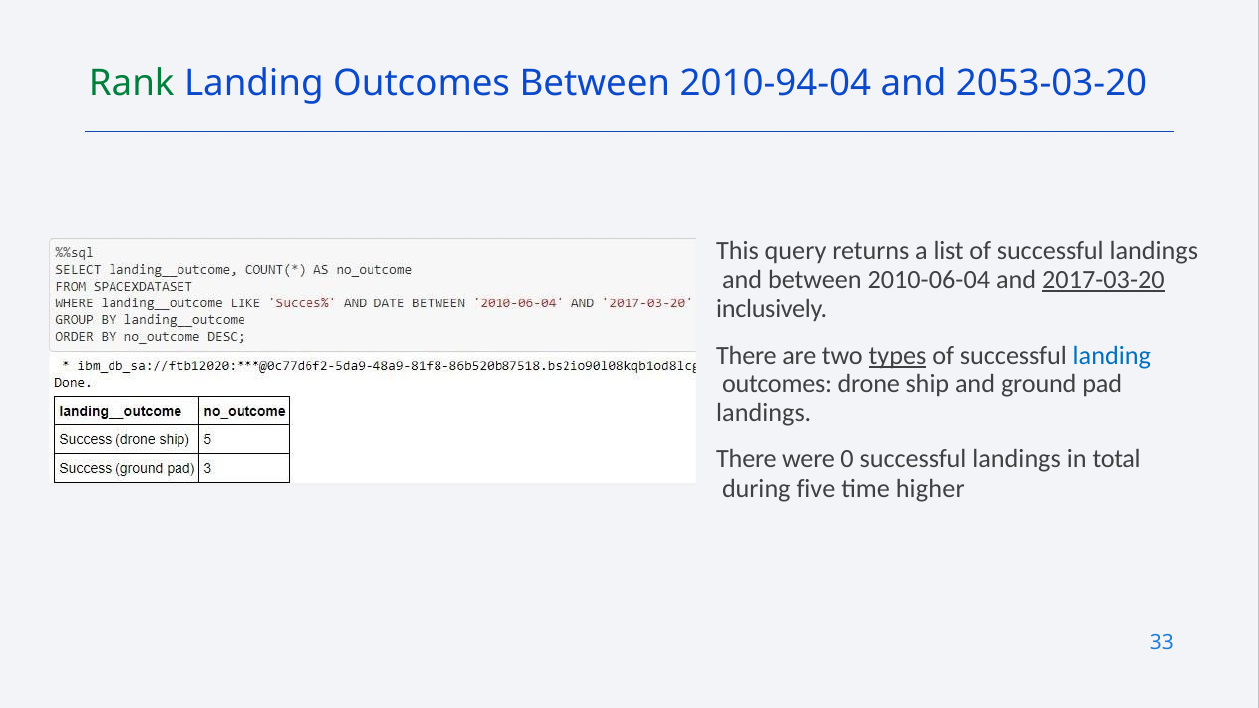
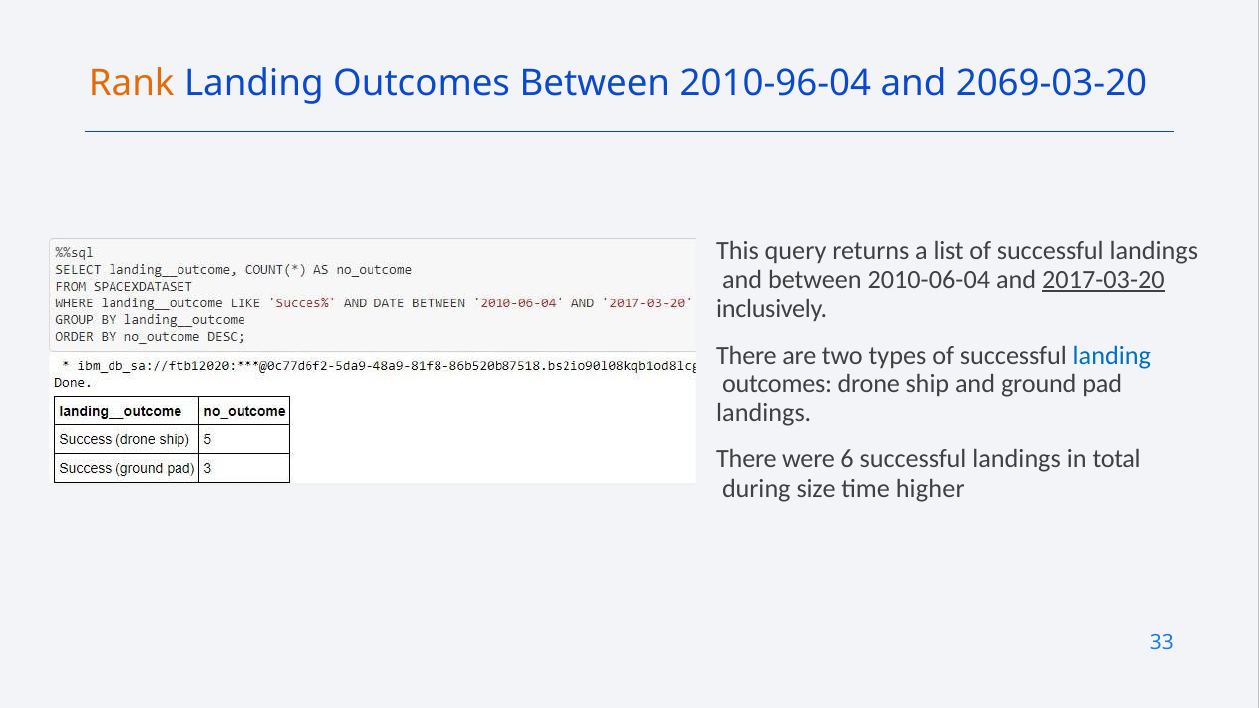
Rank colour: green -> orange
2010-94-04: 2010-94-04 -> 2010-96-04
2053-03-20: 2053-03-20 -> 2069-03-20
types underline: present -> none
0: 0 -> 6
five: five -> size
